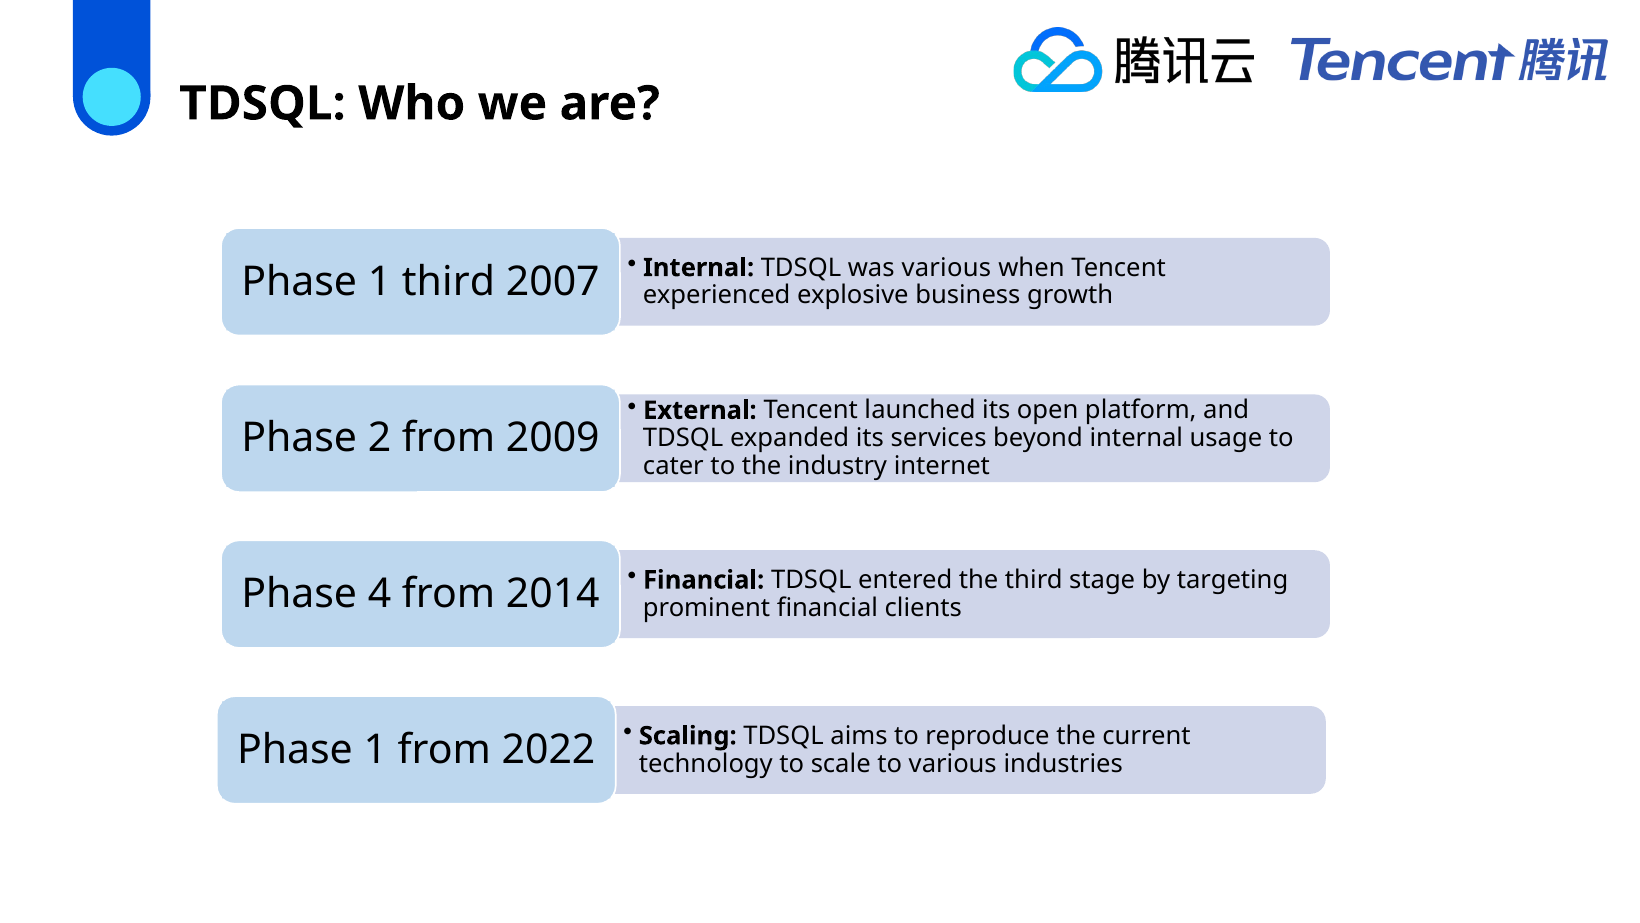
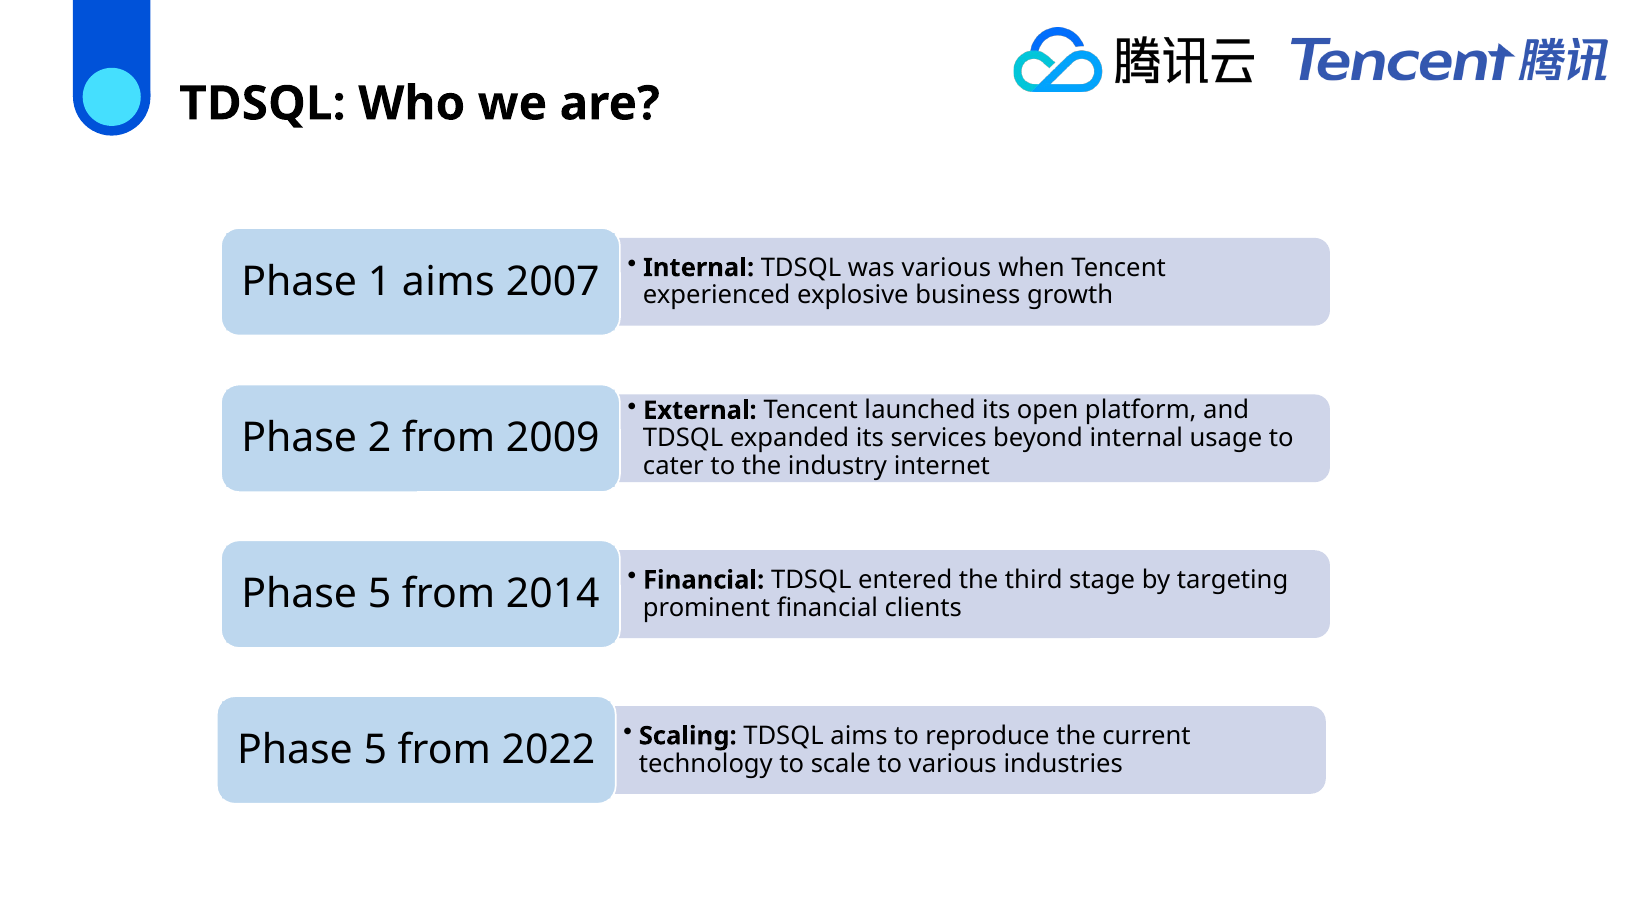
1 third: third -> aims
4 at (380, 594): 4 -> 5
1 at (375, 749): 1 -> 5
